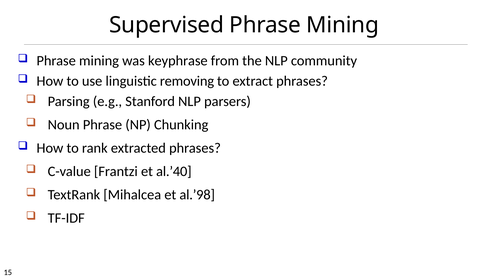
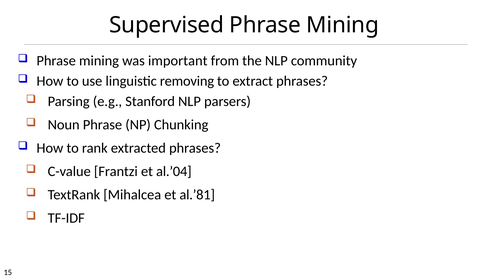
keyphrase: keyphrase -> important
al.’40: al.’40 -> al.’04
al.’98: al.’98 -> al.’81
